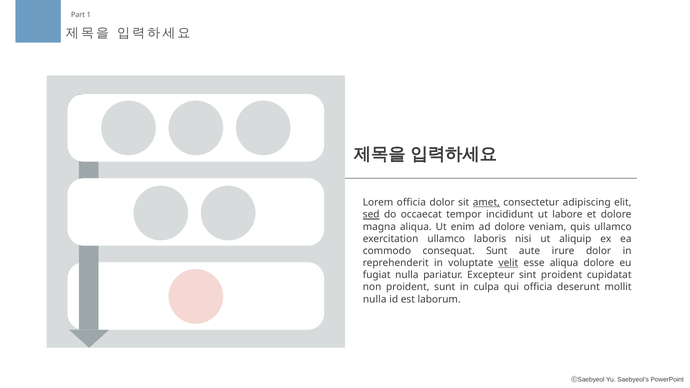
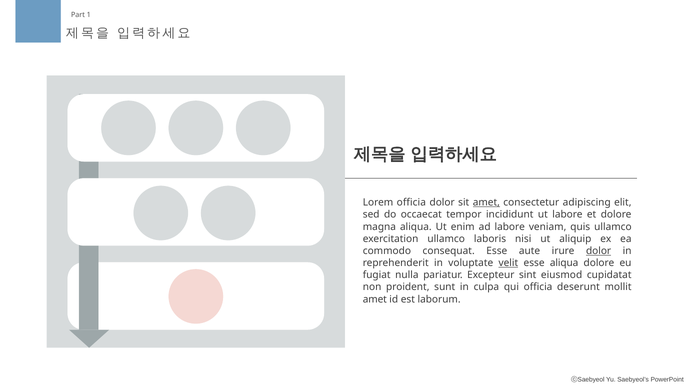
sed underline: present -> none
ad dolore: dolore -> labore
consequat Sunt: Sunt -> Esse
dolor at (599, 251) underline: none -> present
sint proident: proident -> eiusmod
nulla at (375, 299): nulla -> amet
